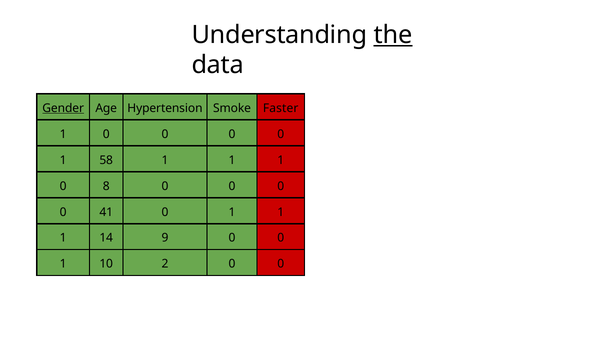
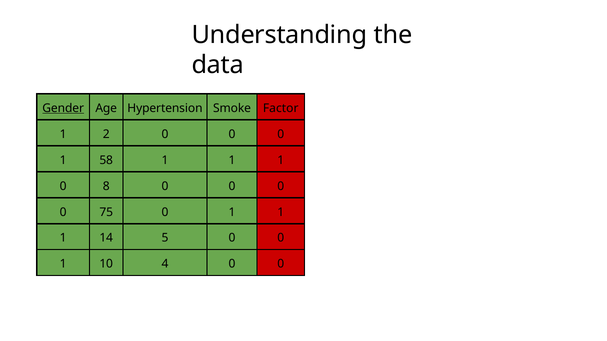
the underline: present -> none
Faster: Faster -> Factor
0 at (106, 134): 0 -> 2
41: 41 -> 75
9: 9 -> 5
2: 2 -> 4
